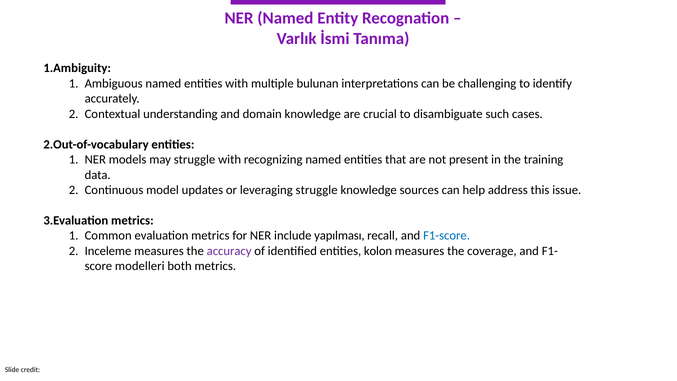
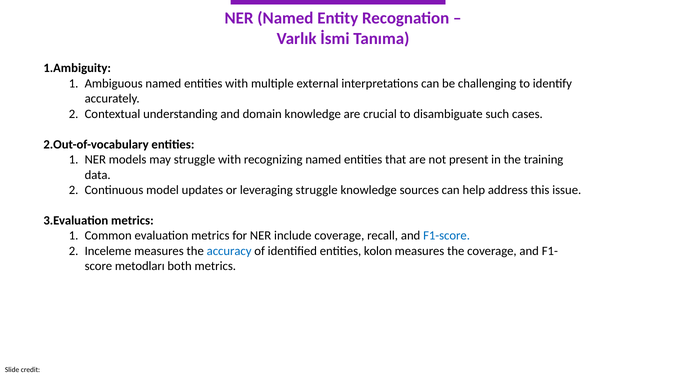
bulunan: bulunan -> external
include yapılması: yapılması -> coverage
accuracy colour: purple -> blue
modelleri: modelleri -> metodları
